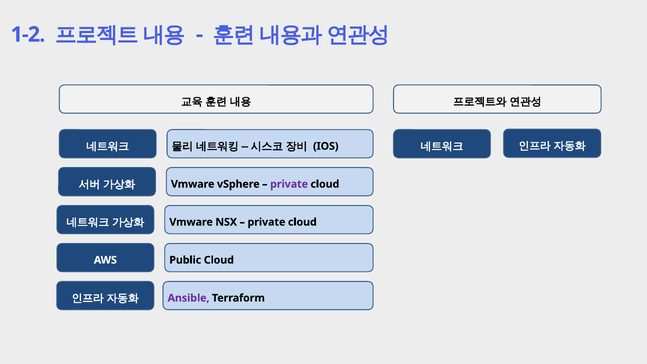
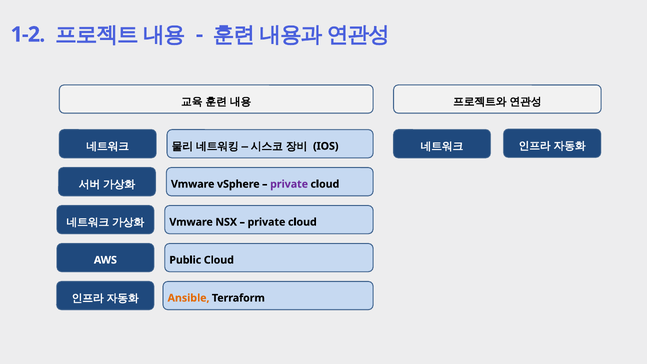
Ansible colour: purple -> orange
